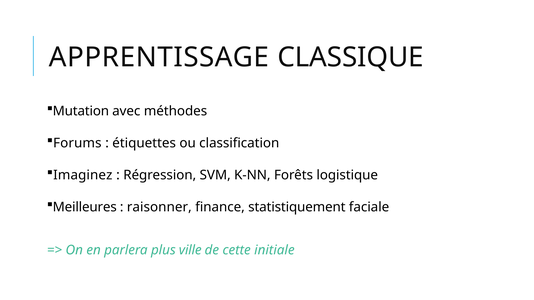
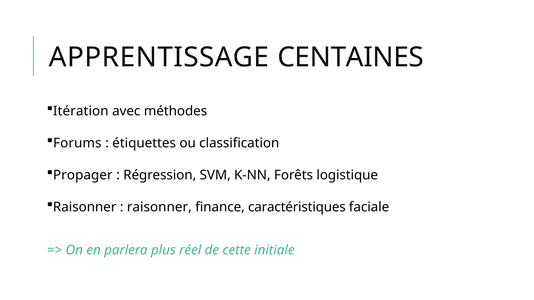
CLASSIQUE: CLASSIQUE -> CENTAINES
Mutation: Mutation -> Itération
Imaginez: Imaginez -> Propager
Meilleures at (85, 207): Meilleures -> Raisonner
statistiquement: statistiquement -> caractéristiques
ville: ville -> réel
